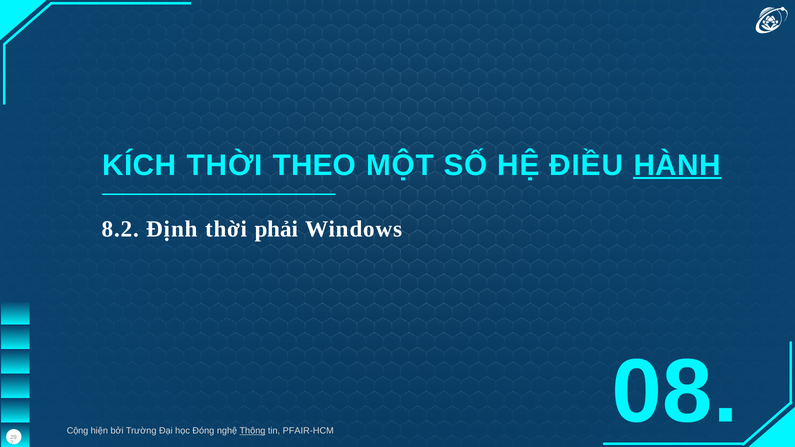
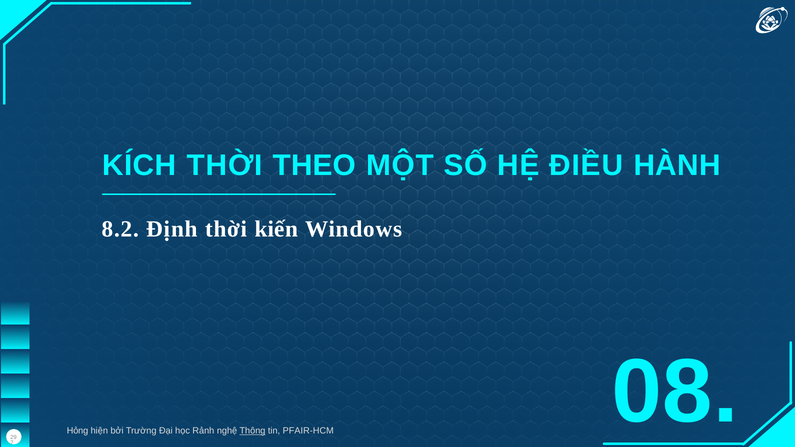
HÀNH underline: present -> none
phải: phải -> kiến
Cộng: Cộng -> Hỏng
Đóng: Đóng -> Rảnh
